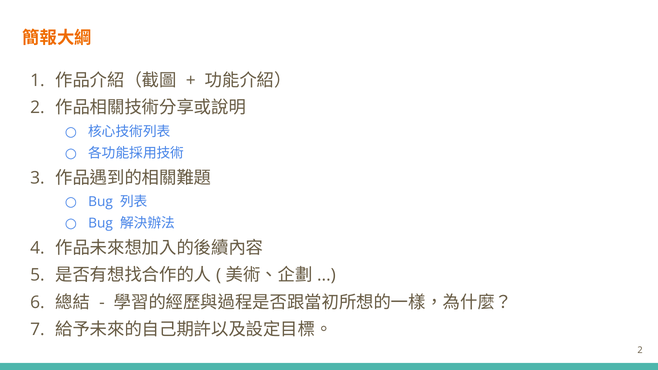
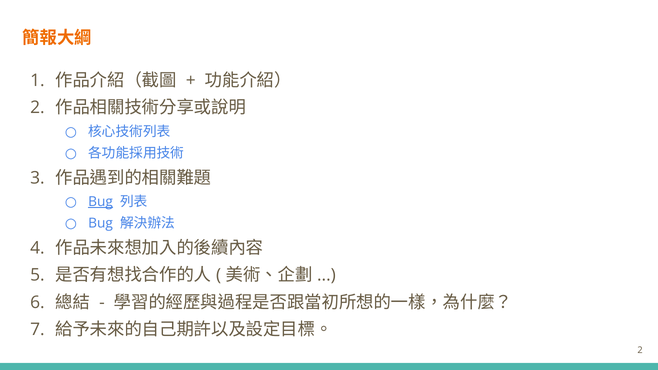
Bug at (101, 202) underline: none -> present
